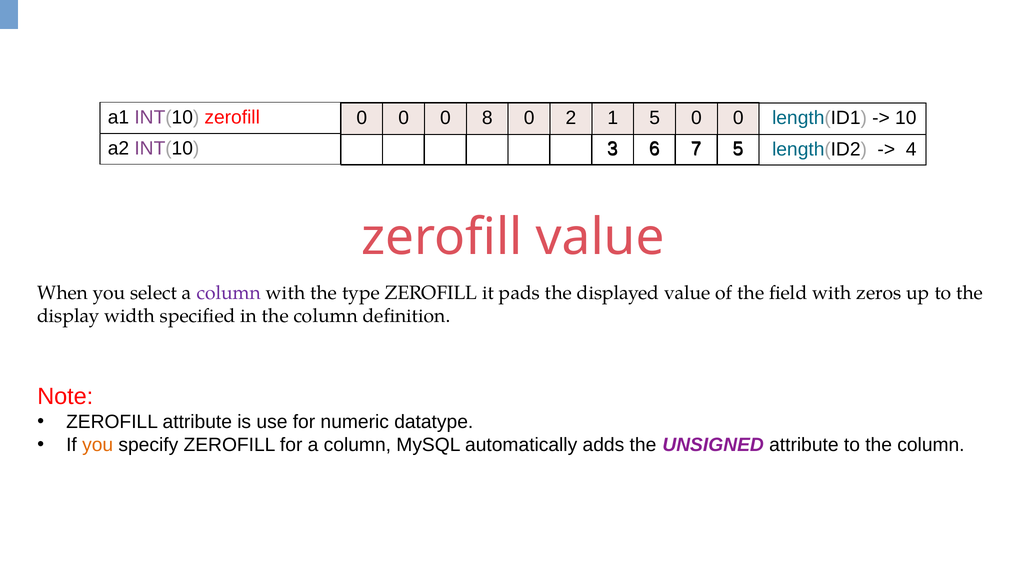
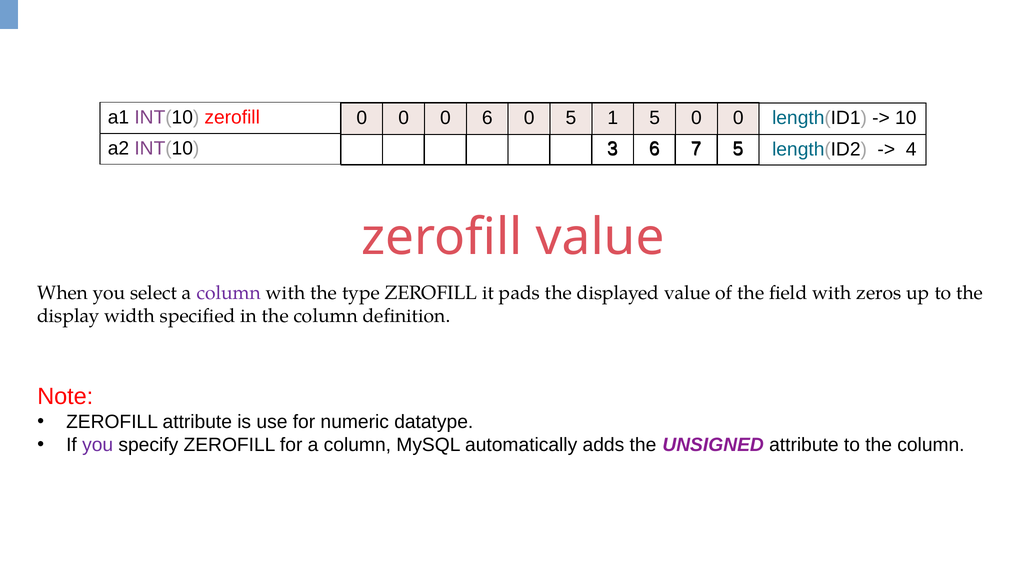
0 8: 8 -> 6
0 2: 2 -> 5
you at (98, 445) colour: orange -> purple
